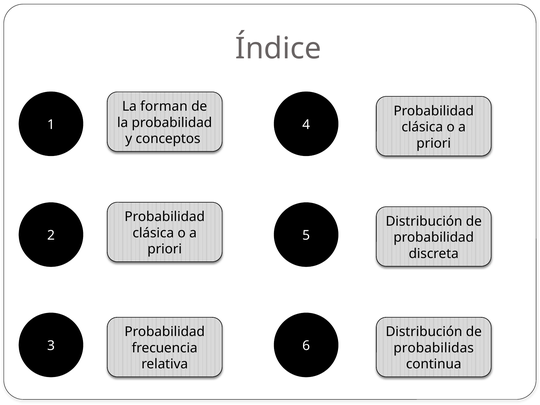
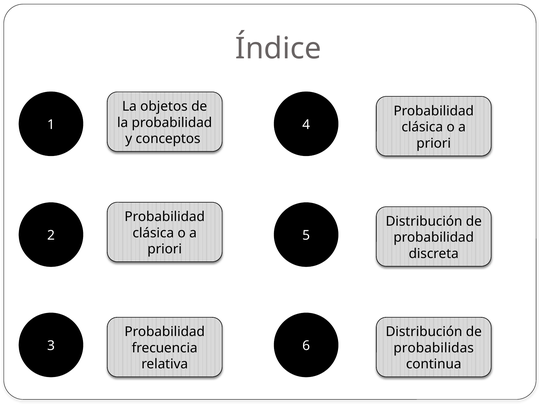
forman: forman -> objetos
